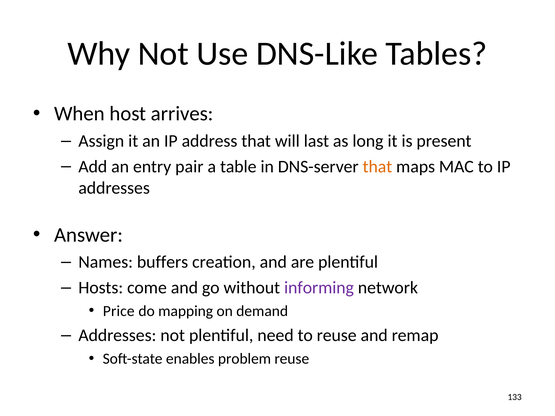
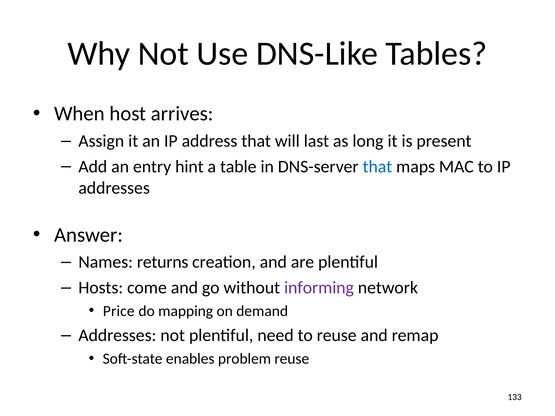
pair: pair -> hint
that at (377, 167) colour: orange -> blue
buffers: buffers -> returns
